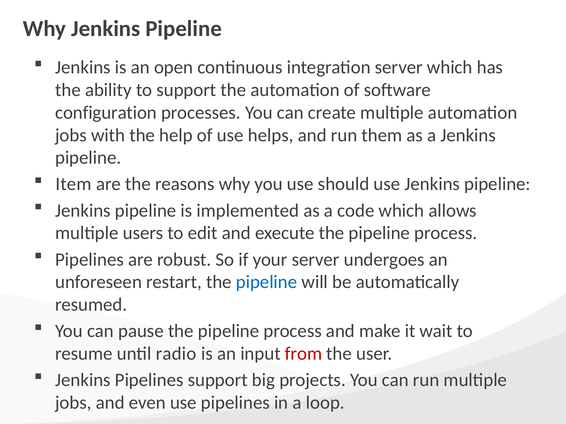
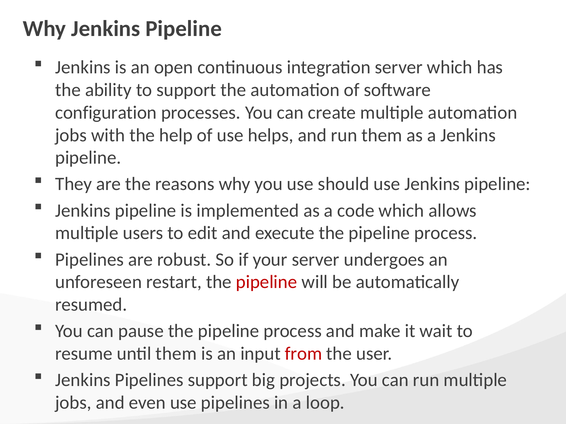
Item: Item -> They
pipeline at (267, 282) colour: blue -> red
until radio: radio -> them
